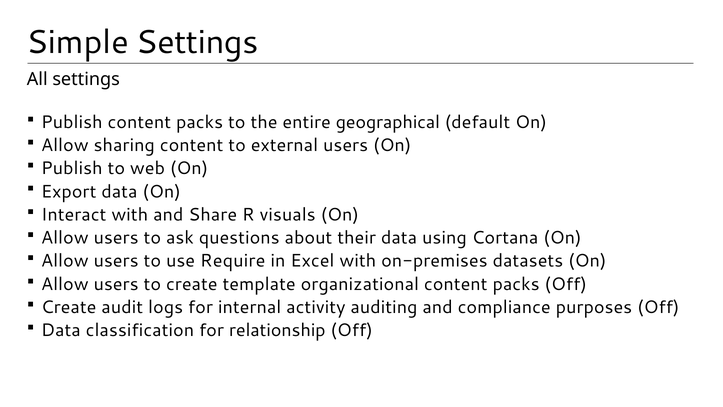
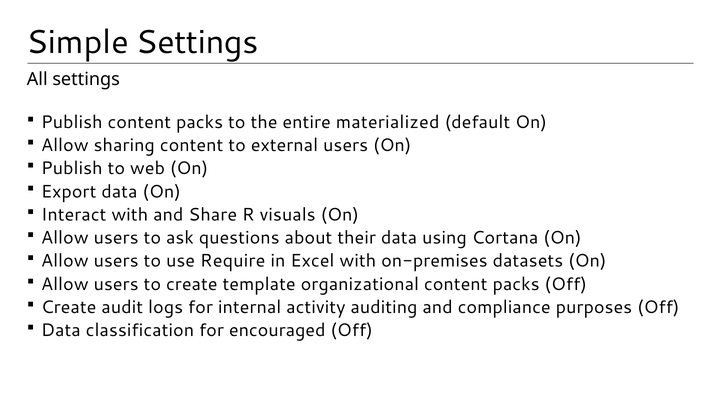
geographical: geographical -> materialized
relationship: relationship -> encouraged
